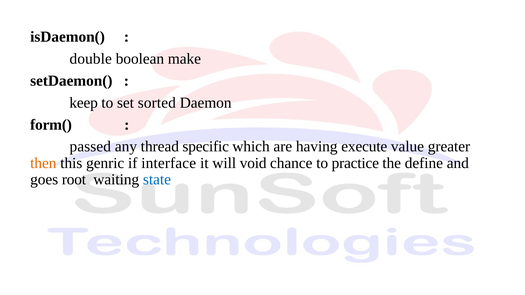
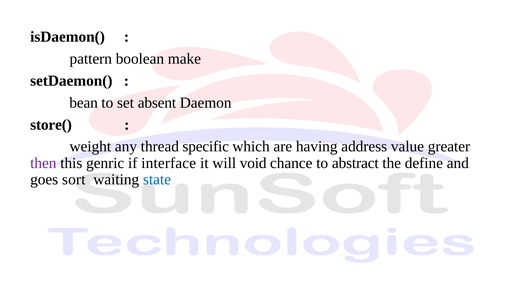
double: double -> pattern
keep: keep -> bean
sorted: sorted -> absent
form(: form( -> store(
passed: passed -> weight
execute: execute -> address
then colour: orange -> purple
practice: practice -> abstract
root: root -> sort
